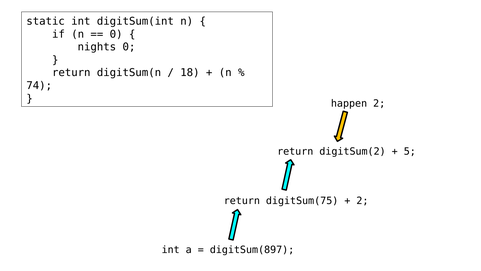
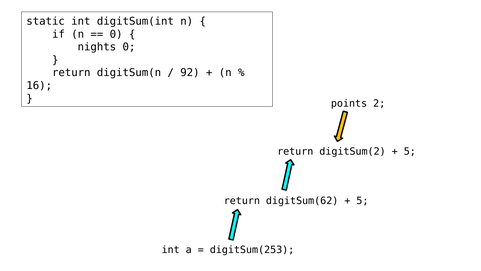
18: 18 -> 92
74: 74 -> 16
happen: happen -> points
digitSum(75: digitSum(75 -> digitSum(62
2 at (362, 200): 2 -> 5
digitSum(897: digitSum(897 -> digitSum(253
